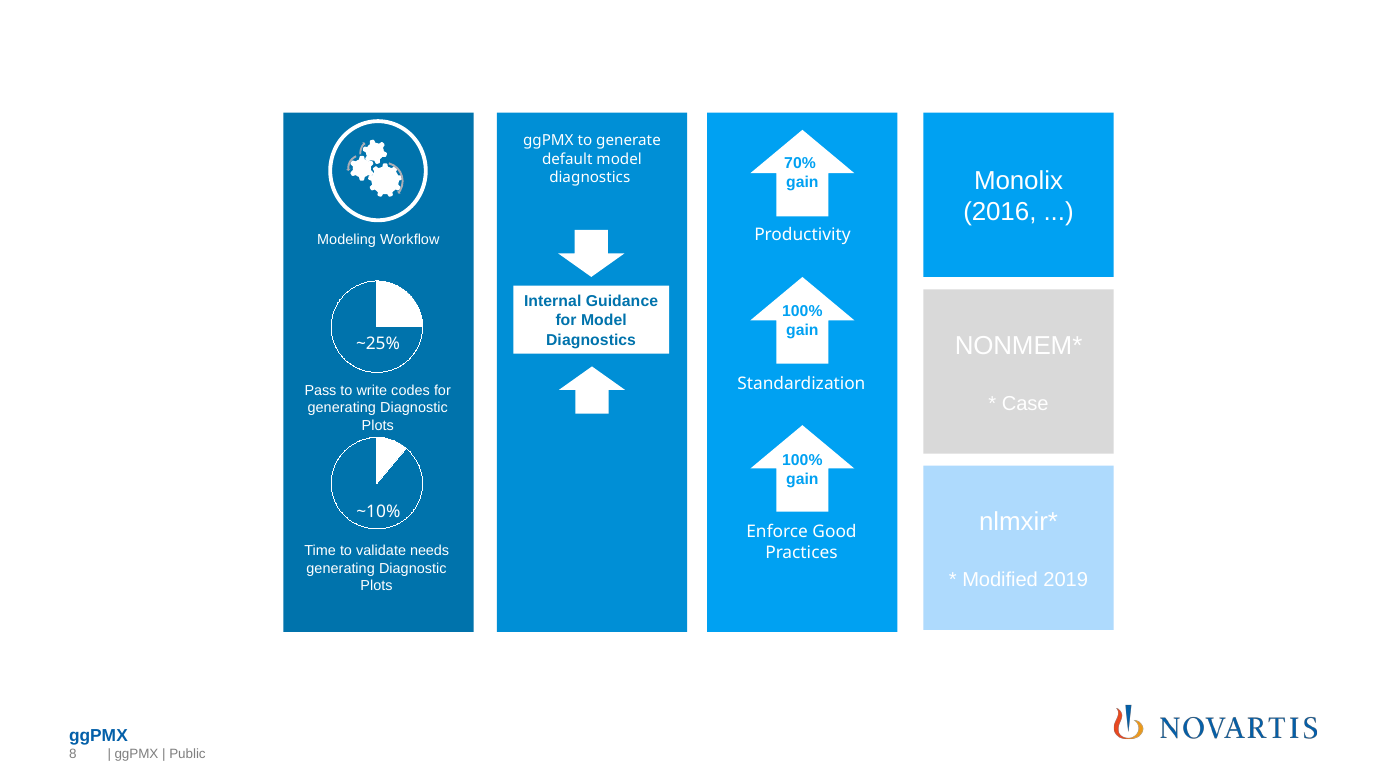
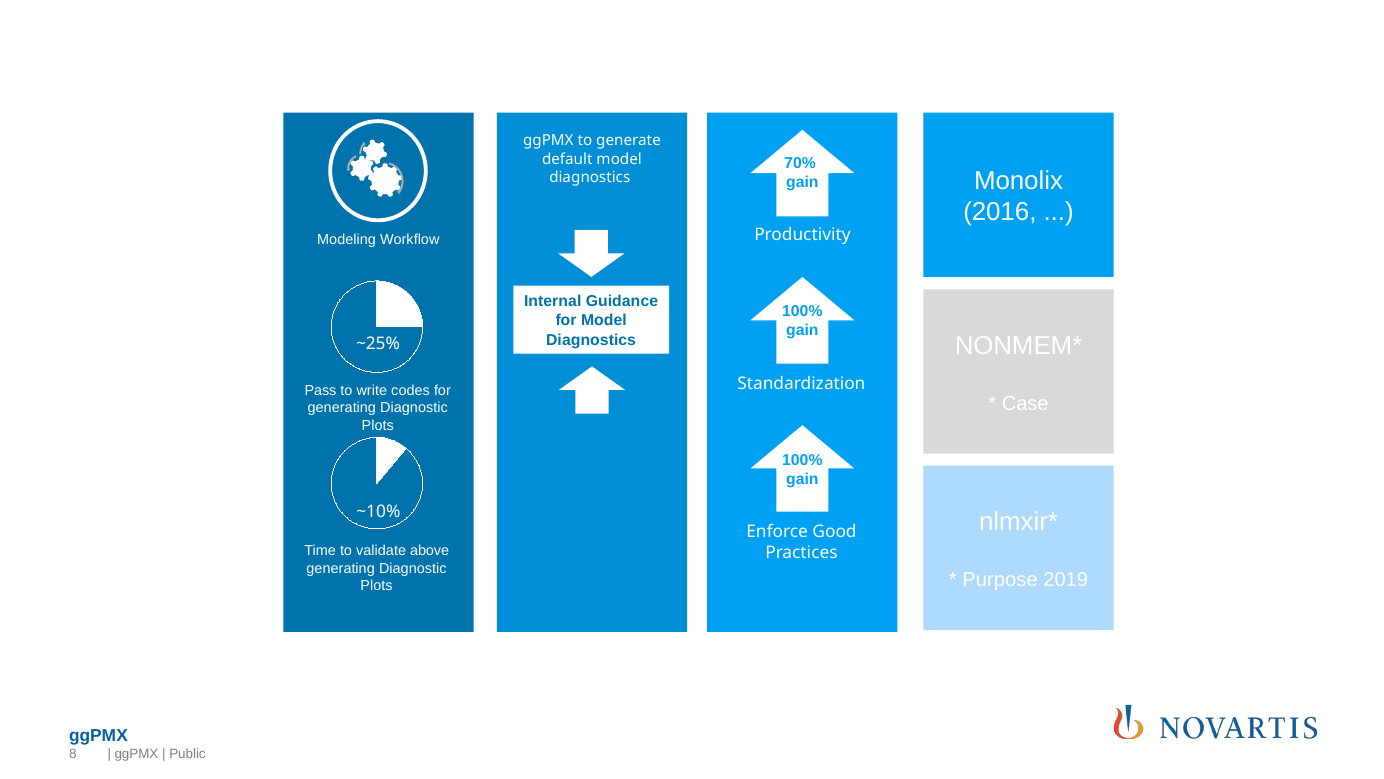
needs: needs -> above
Modified: Modified -> Purpose
